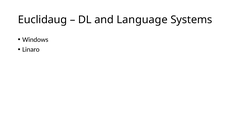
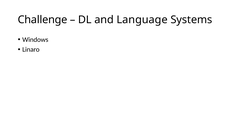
Euclidaug: Euclidaug -> Challenge
